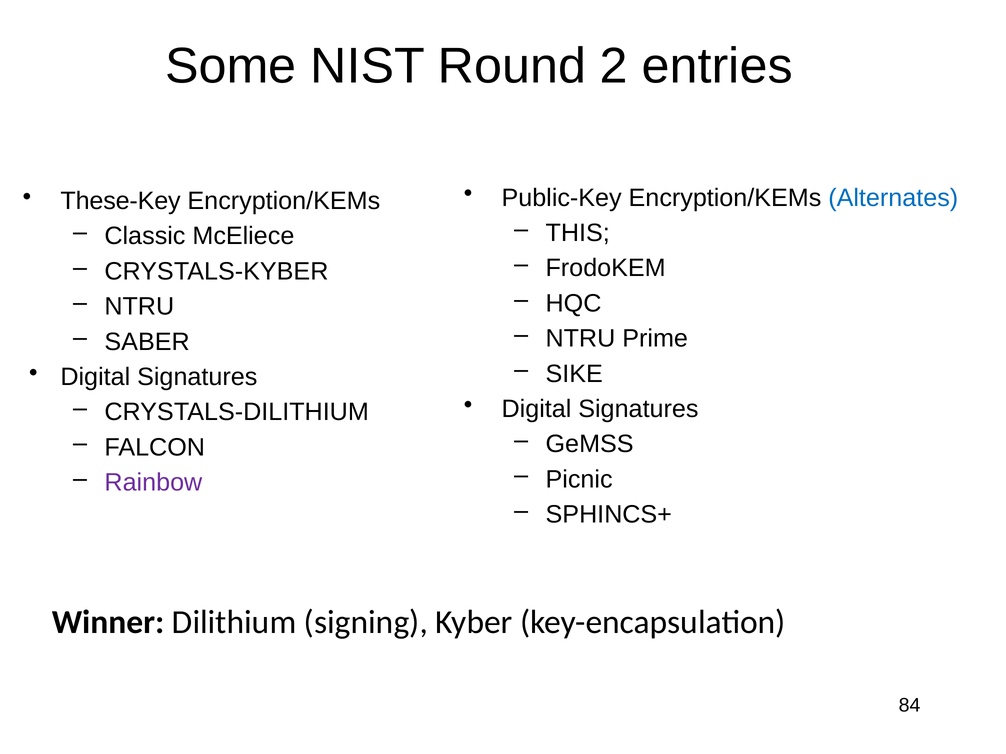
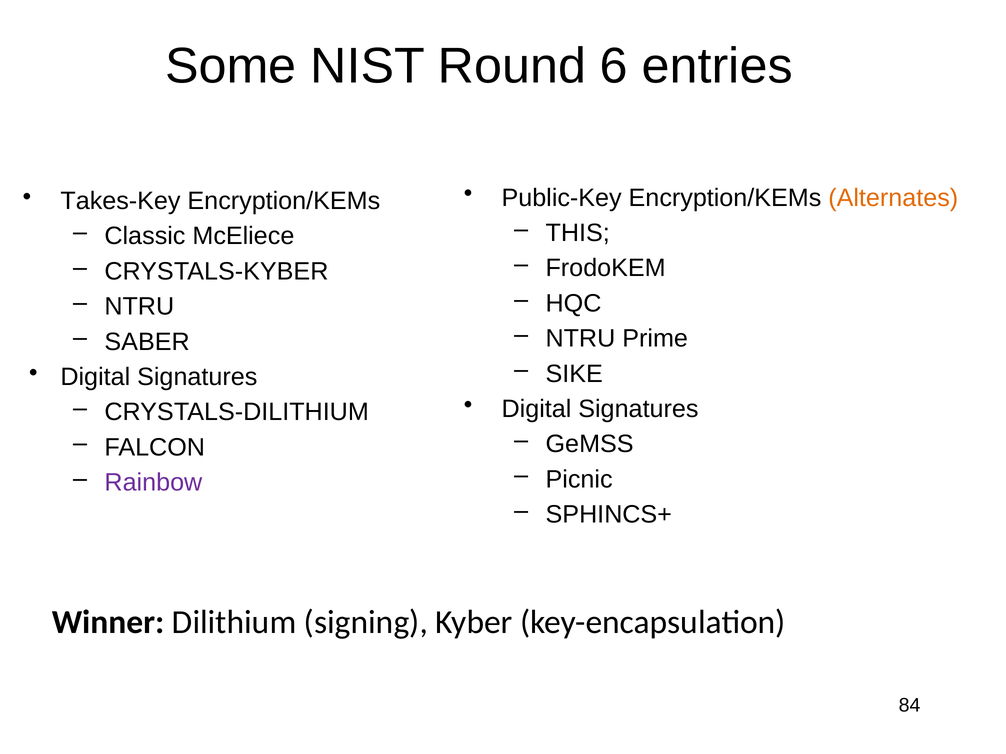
2: 2 -> 6
Alternates colour: blue -> orange
These-Key: These-Key -> Takes-Key
